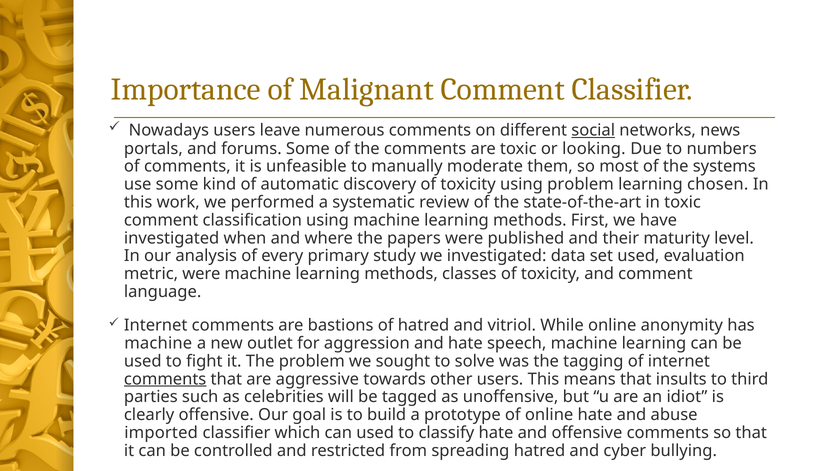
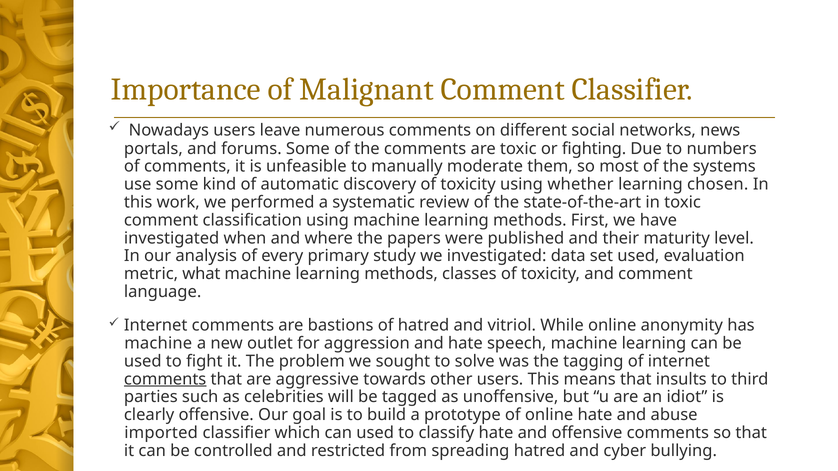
social underline: present -> none
looking: looking -> fighting
using problem: problem -> whether
metric were: were -> what
